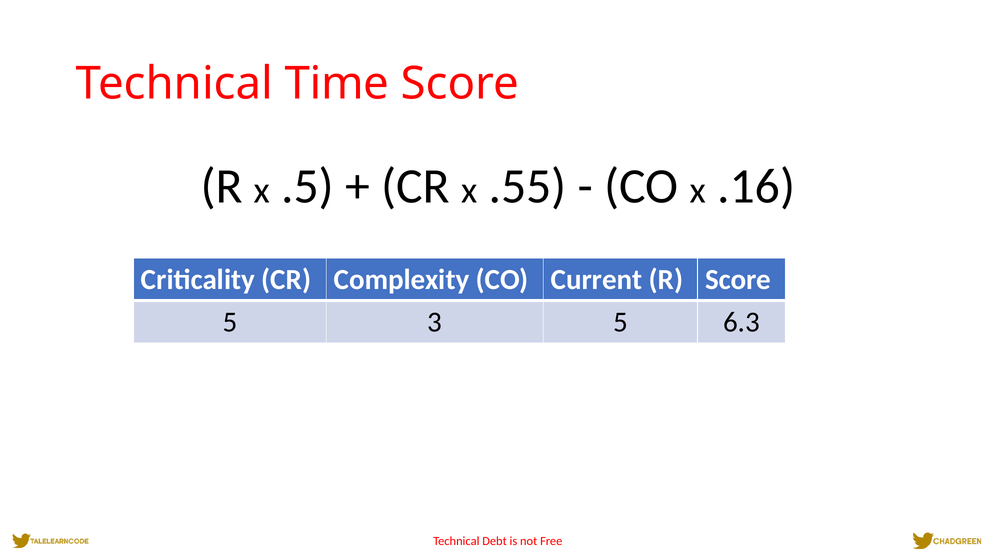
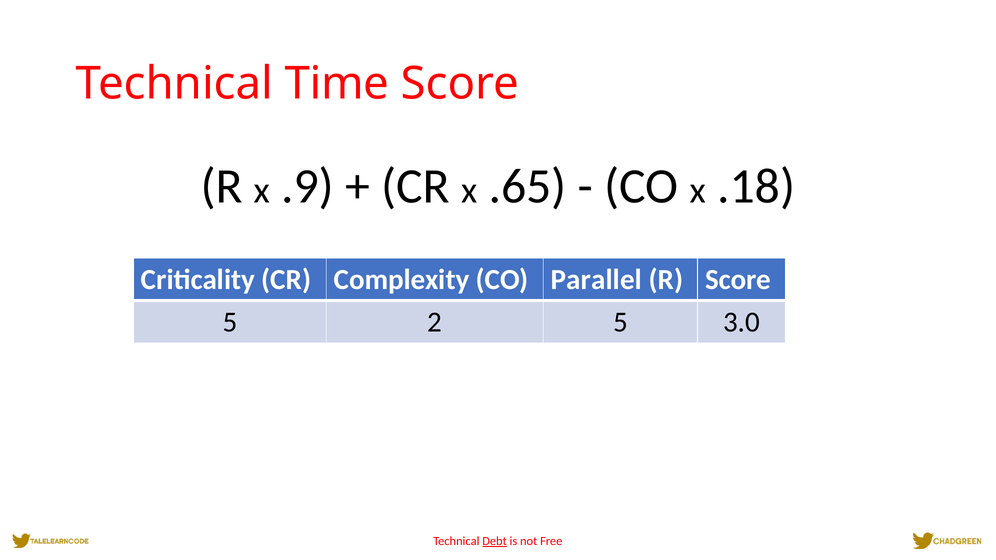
.5: .5 -> .9
.55: .55 -> .65
.16: .16 -> .18
Current: Current -> Parallel
3: 3 -> 2
6.3: 6.3 -> 3.0
Debt underline: none -> present
